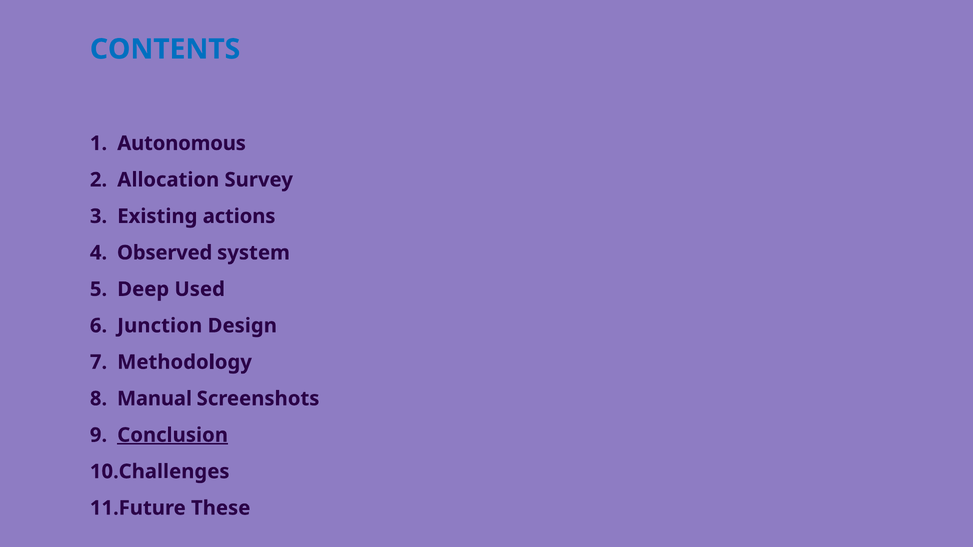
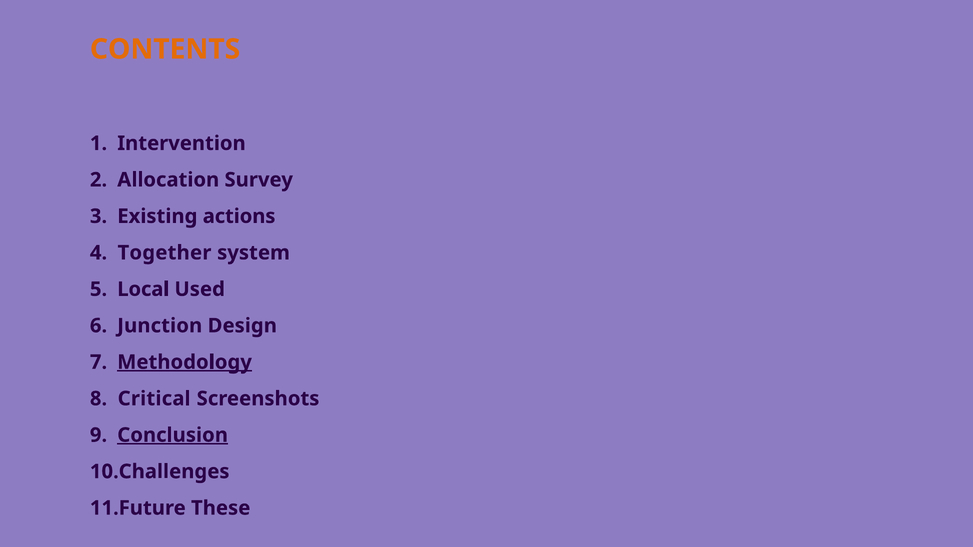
CONTENTS colour: blue -> orange
Autonomous: Autonomous -> Intervention
Observed: Observed -> Together
Deep: Deep -> Local
Methodology underline: none -> present
Manual: Manual -> Critical
